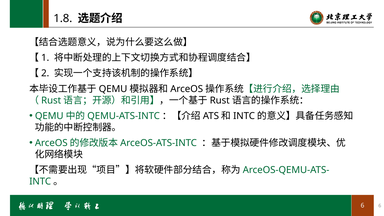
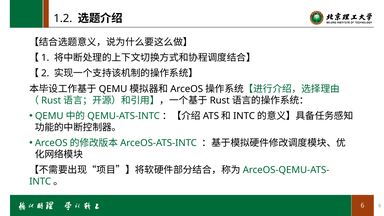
1.8: 1.8 -> 1.2
